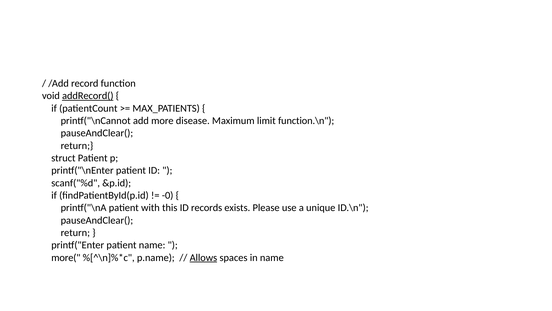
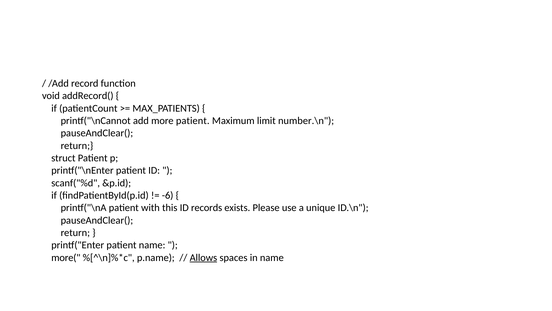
addRecord( underline: present -> none
more disease: disease -> patient
function.\n: function.\n -> number.\n
-0: -0 -> -6
